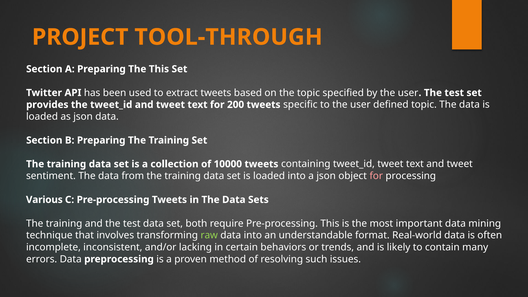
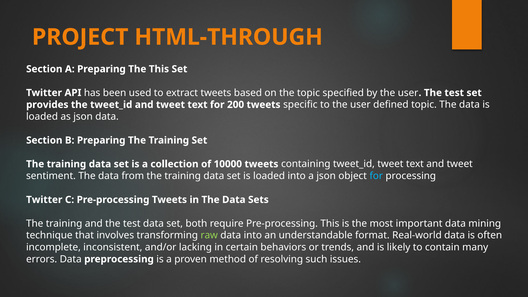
TOOL-THROUGH: TOOL-THROUGH -> HTML-THROUGH
for at (376, 176) colour: pink -> light blue
Various at (44, 200): Various -> Twitter
